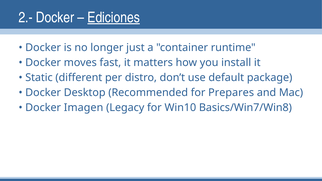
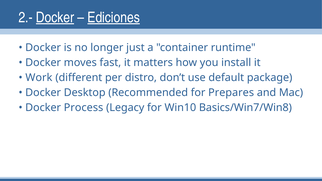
Docker at (55, 17) underline: none -> present
Static: Static -> Work
Imagen: Imagen -> Process
